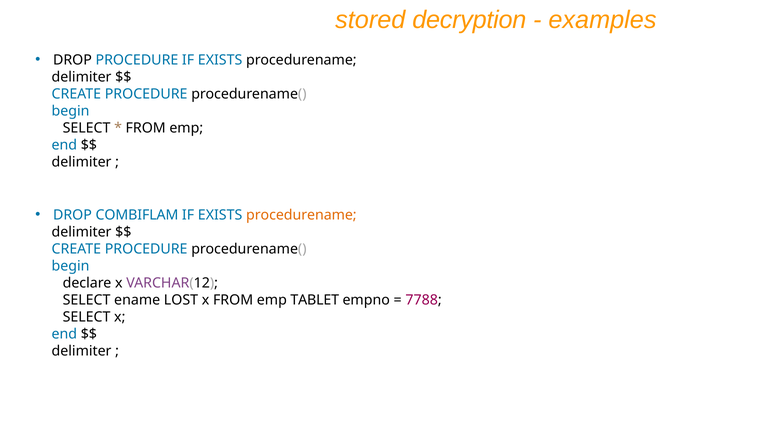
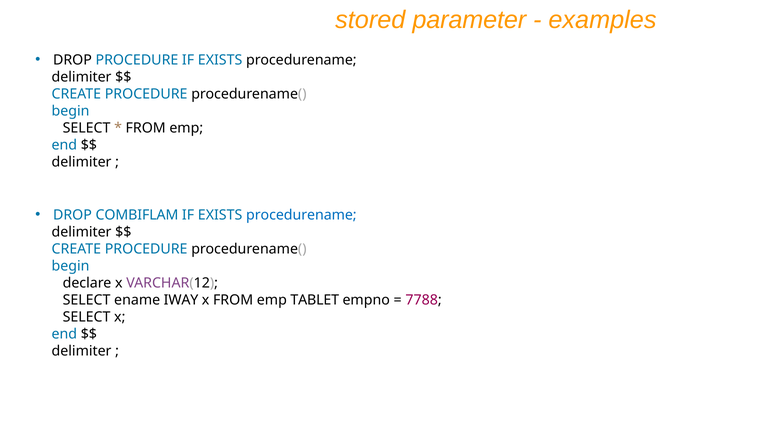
decryption: decryption -> parameter
procedurename at (301, 215) colour: orange -> blue
LOST: LOST -> IWAY
